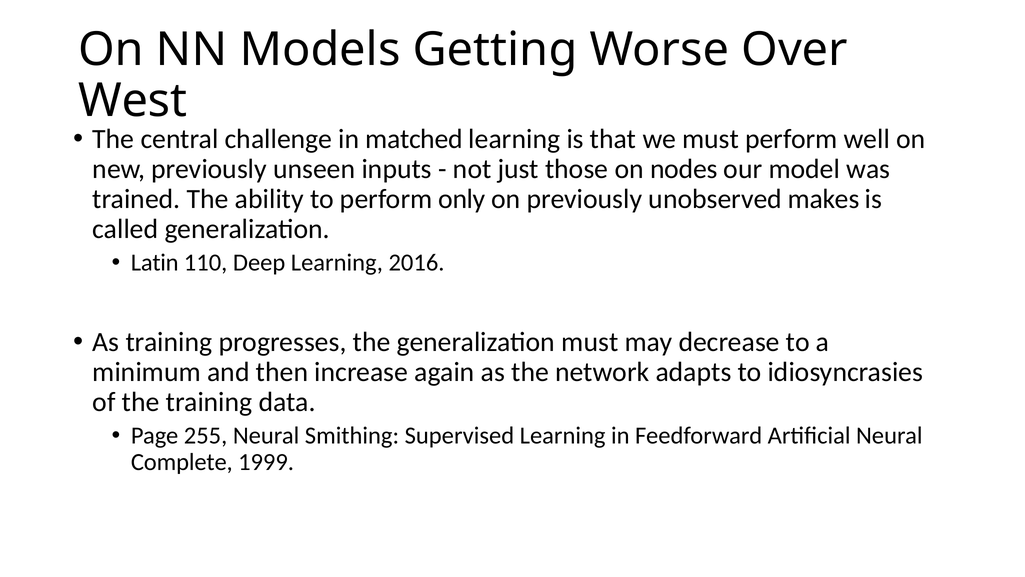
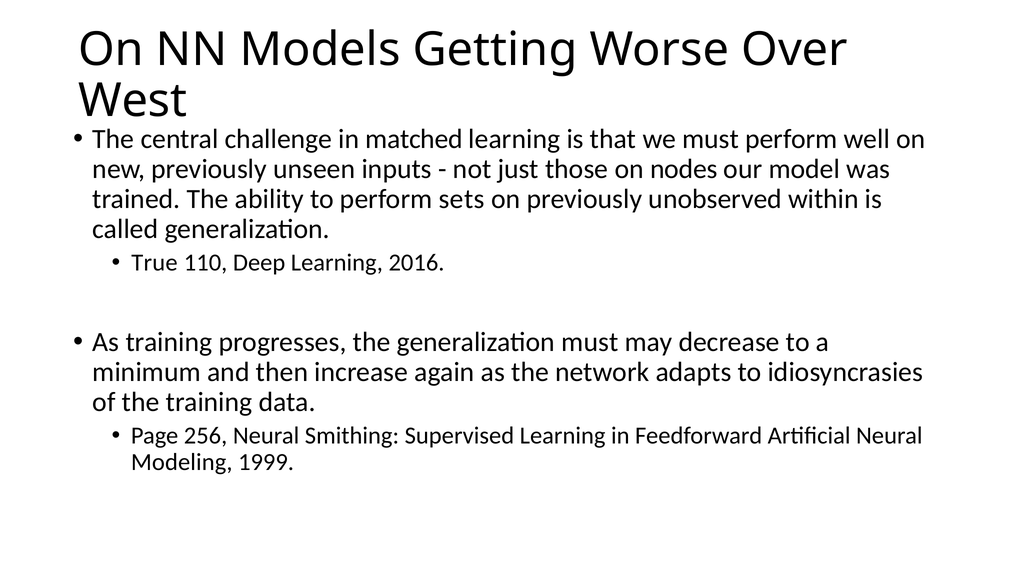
only: only -> sets
makes: makes -> within
Latin: Latin -> True
255: 255 -> 256
Complete: Complete -> Modeling
